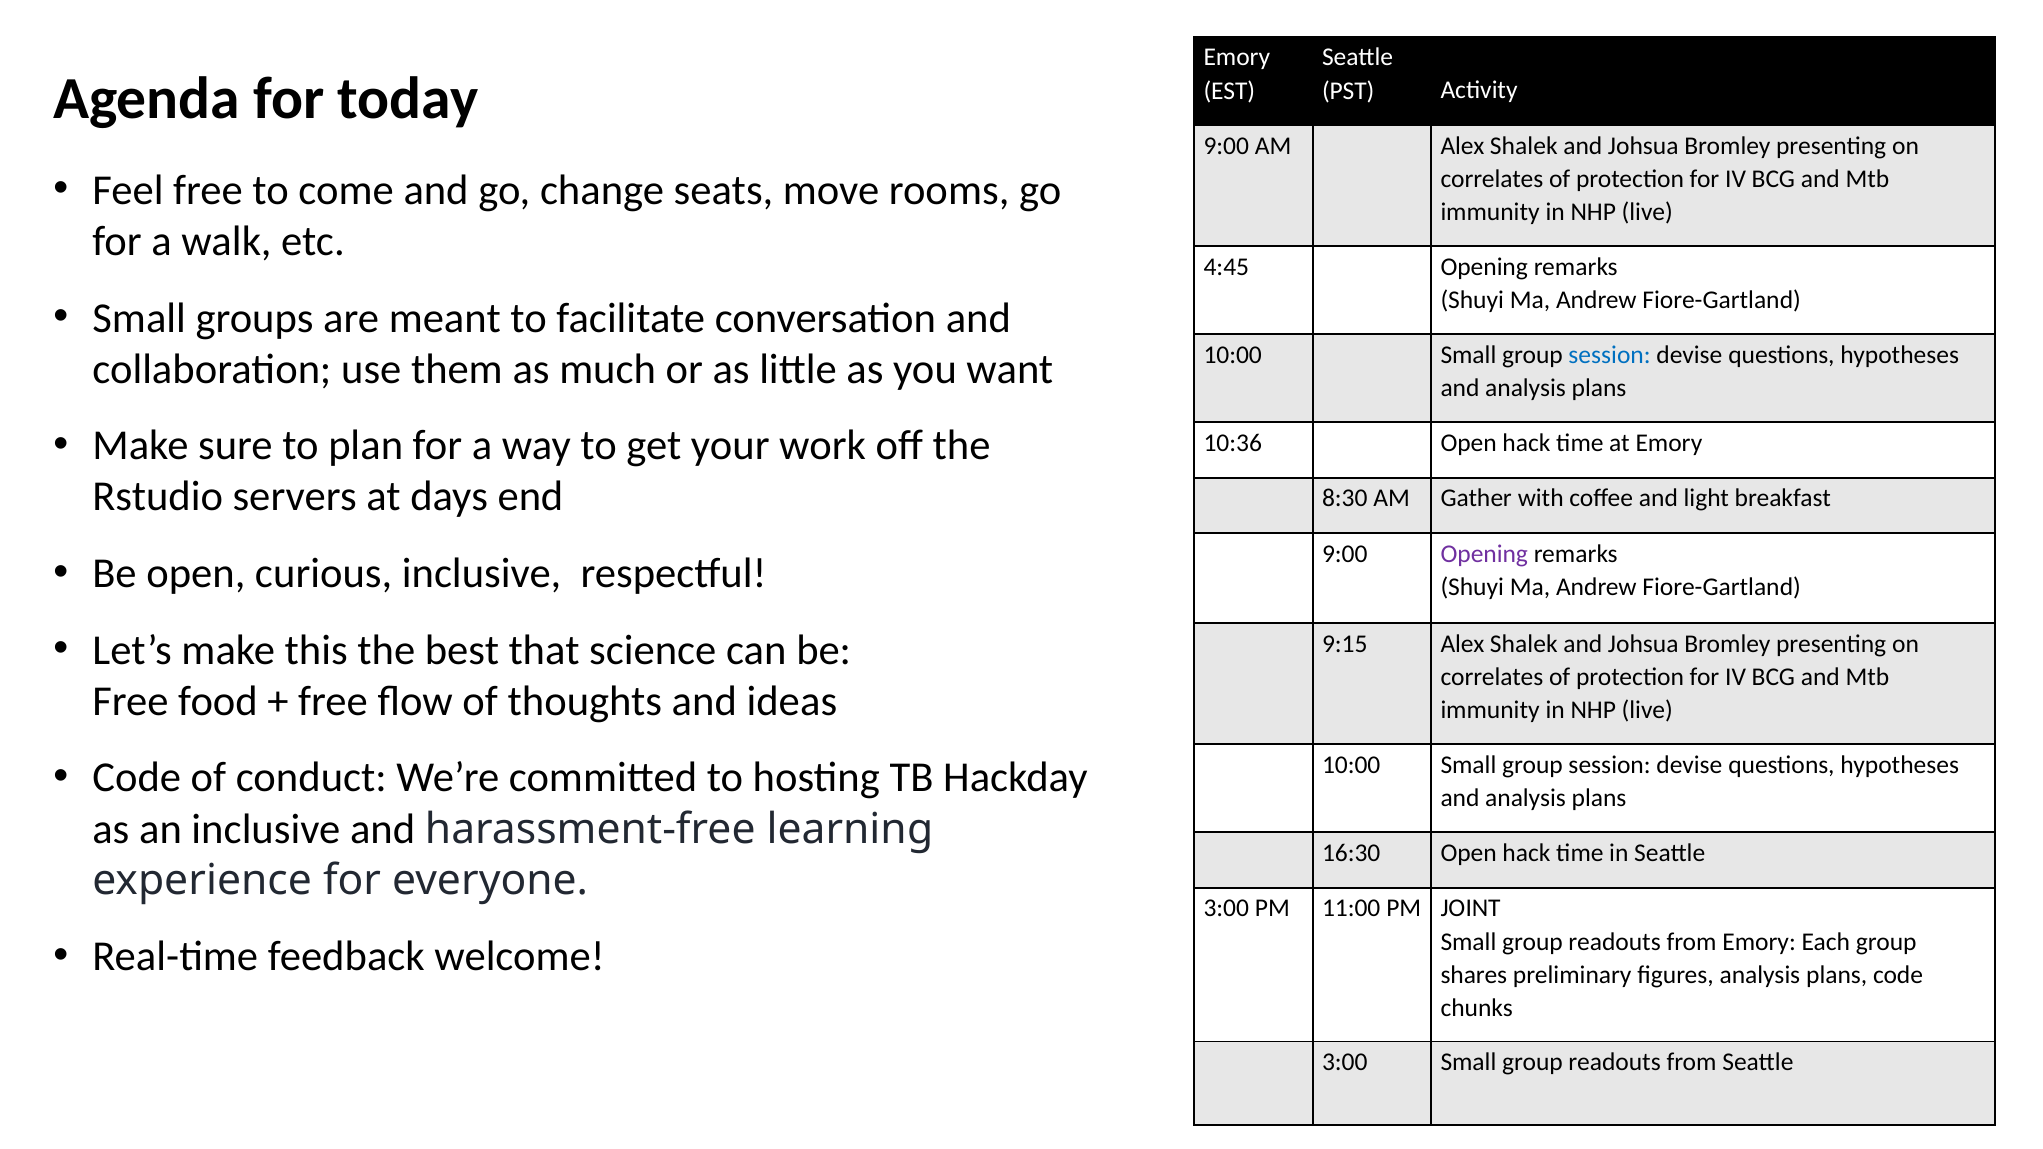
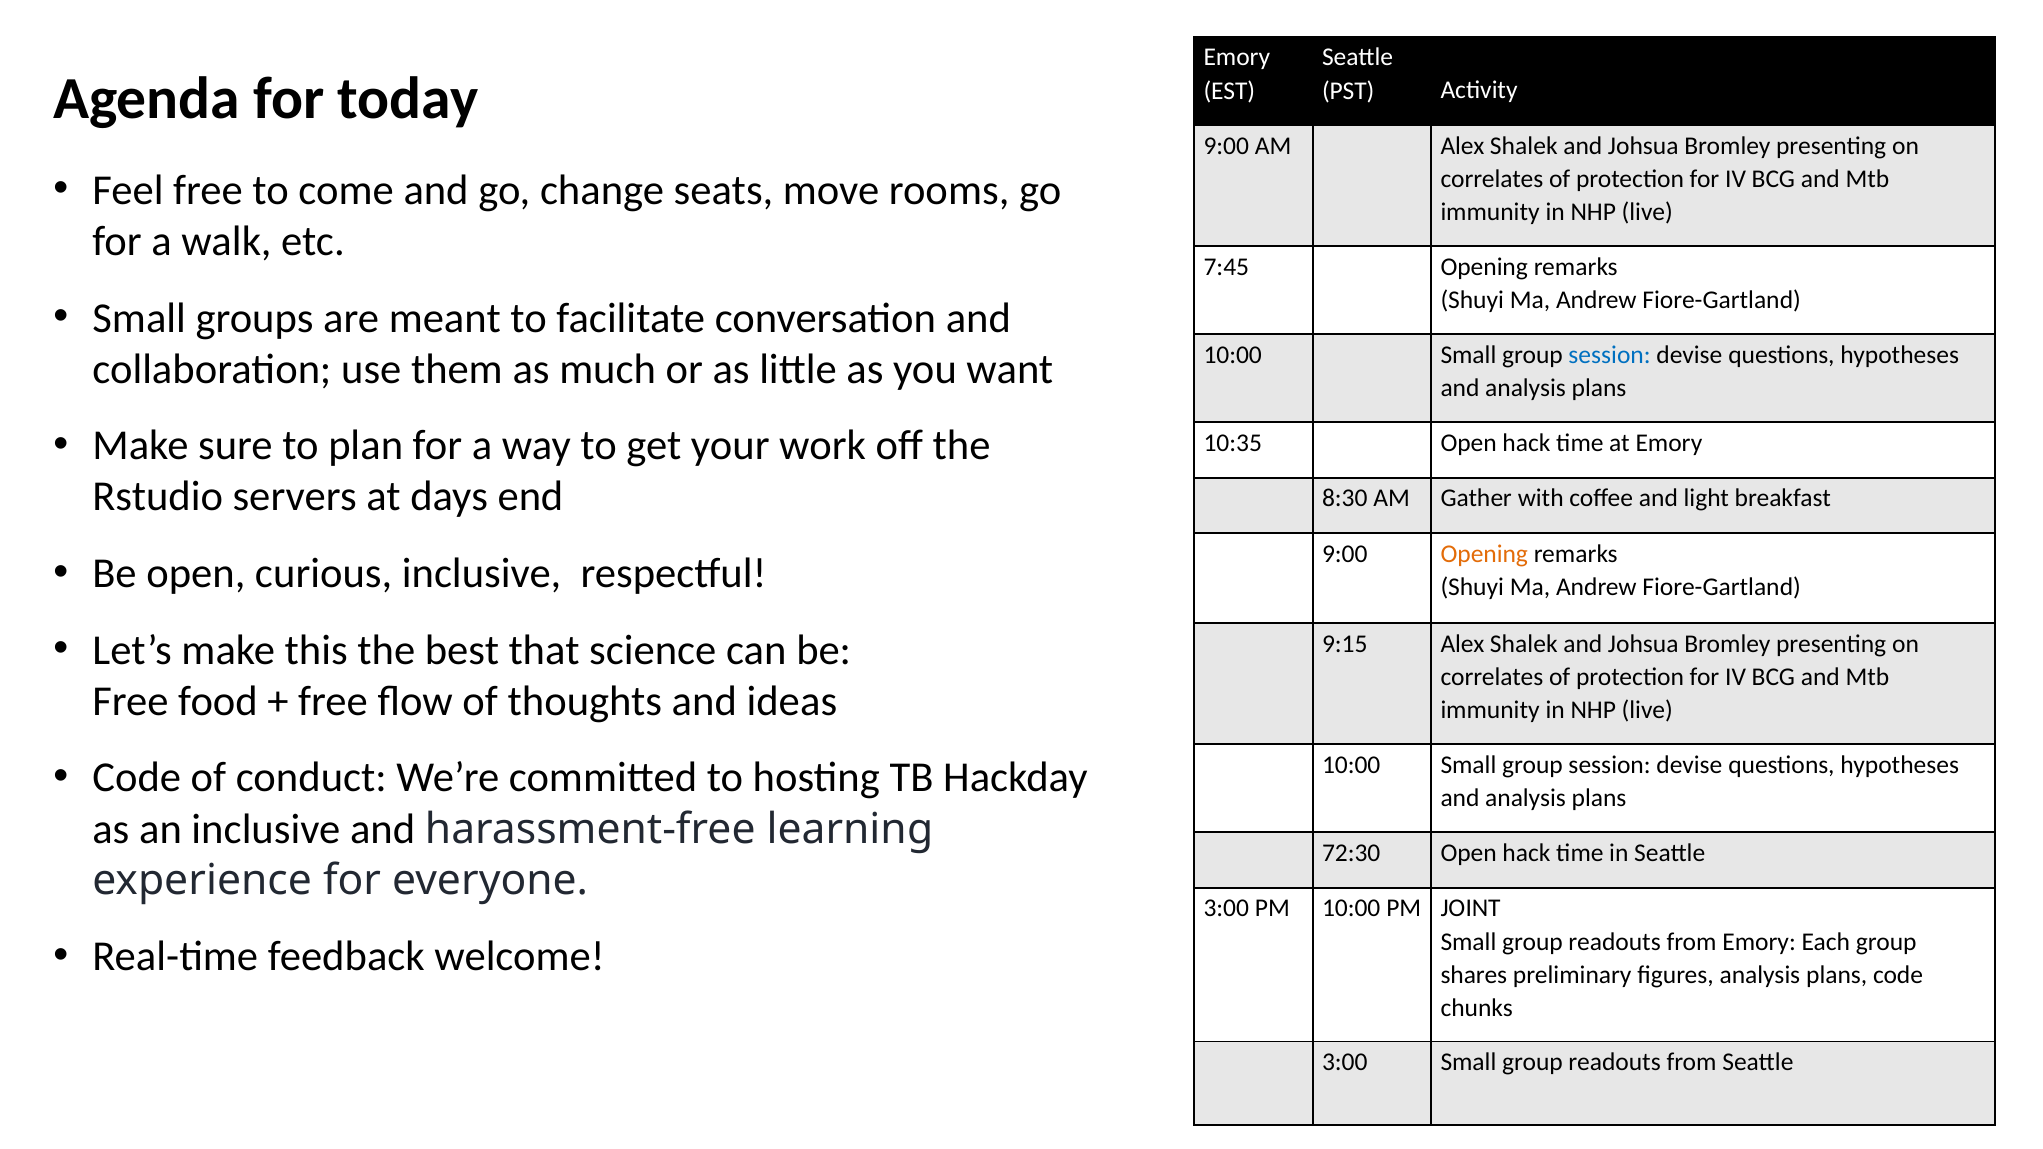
4:45: 4:45 -> 7:45
10:36: 10:36 -> 10:35
Opening at (1484, 554) colour: purple -> orange
16:30: 16:30 -> 72:30
PM 11:00: 11:00 -> 10:00
